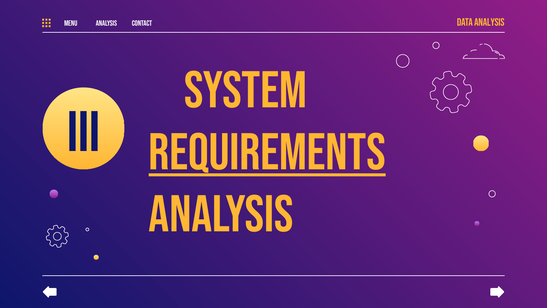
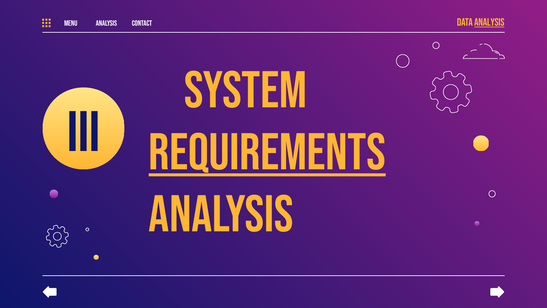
ANALYSIS at (489, 22) underline: none -> present
